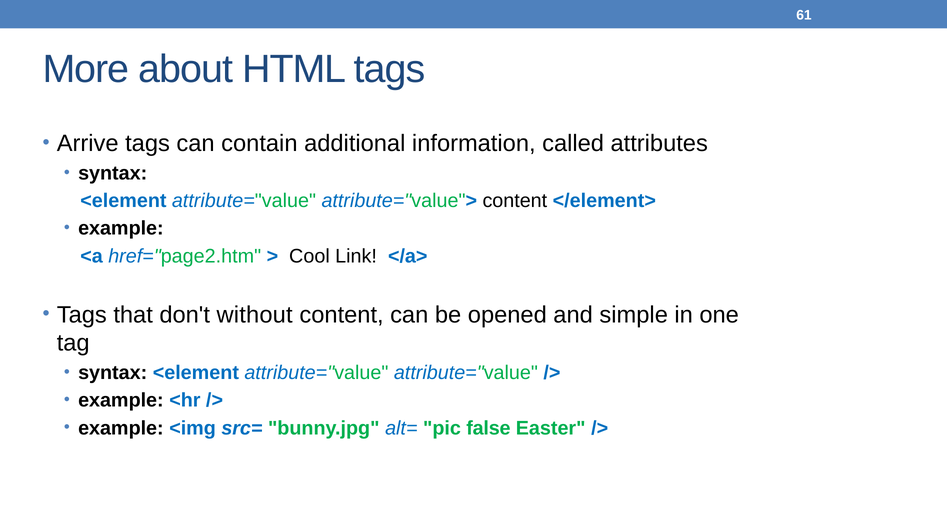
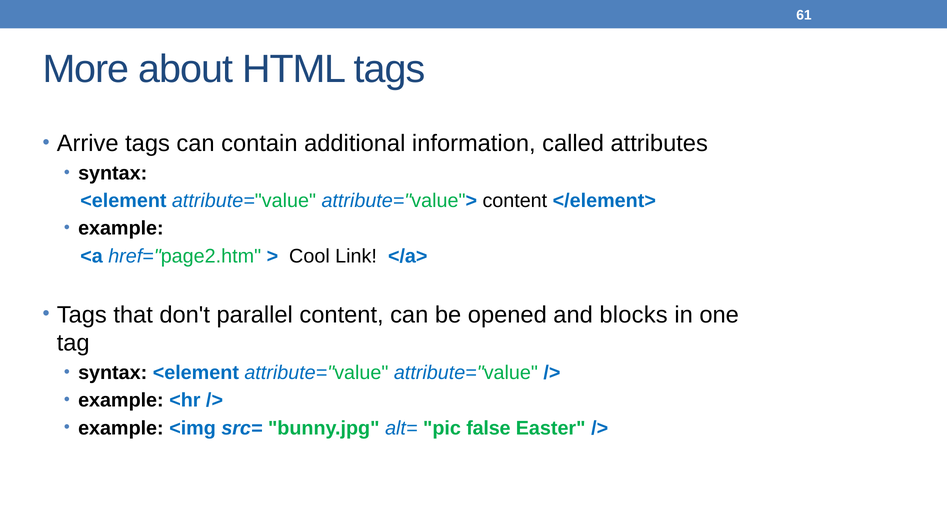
without: without -> parallel
simple: simple -> blocks
